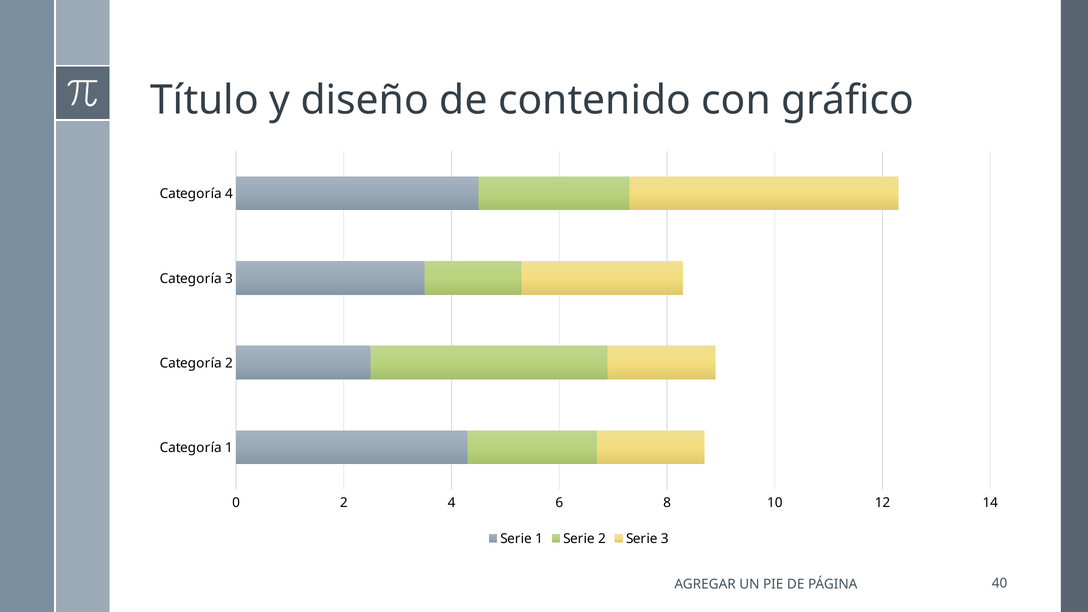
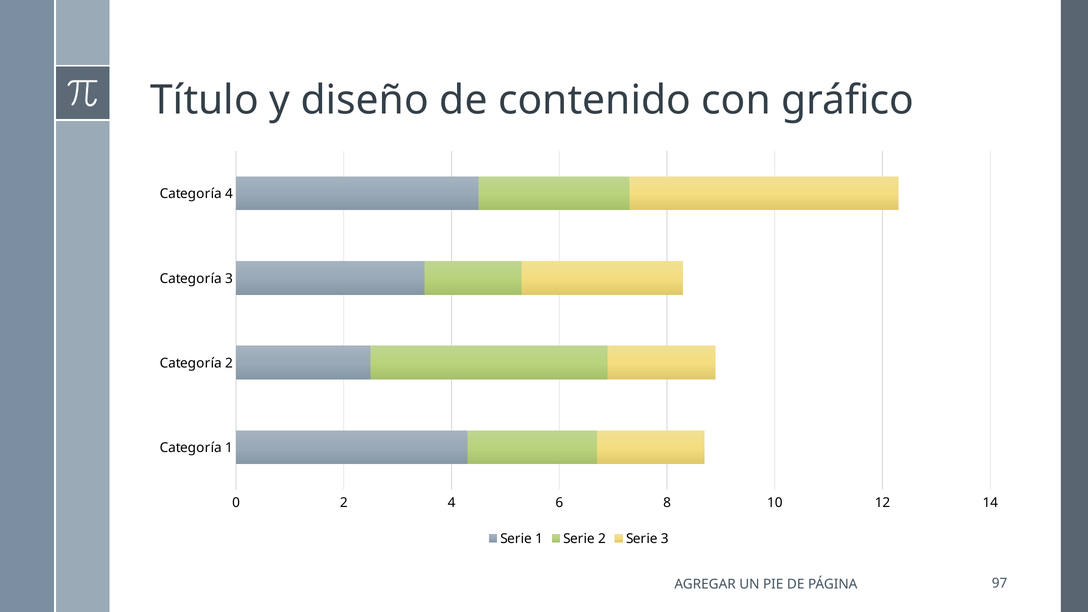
40: 40 -> 97
